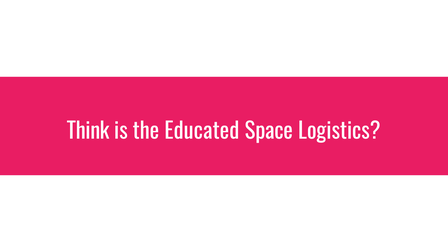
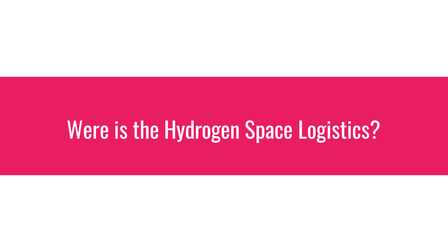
Think: Think -> Were
Educated: Educated -> Hydrogen
